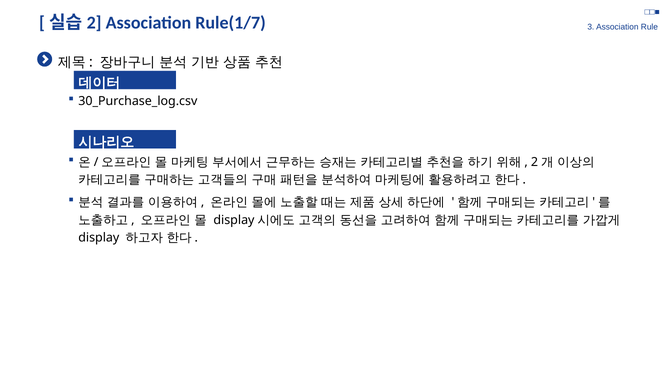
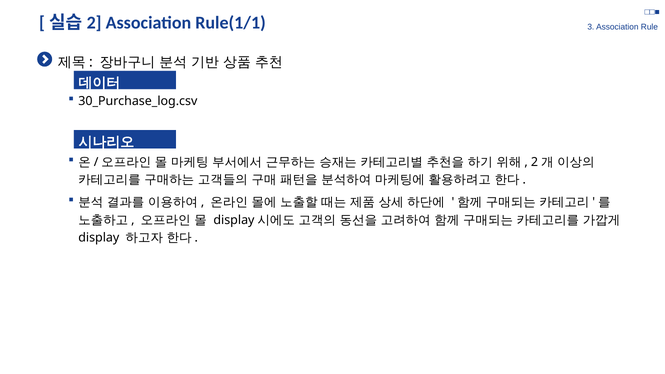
Rule(1/7: Rule(1/7 -> Rule(1/1
